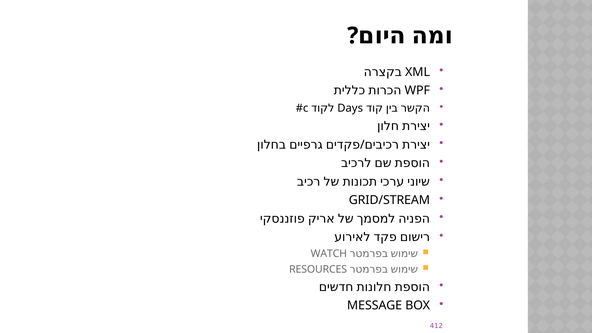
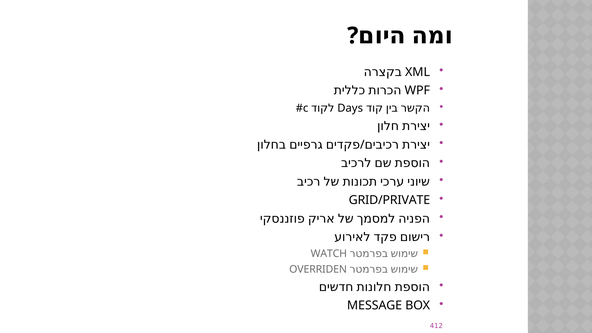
GRID/STREAM: GRID/STREAM -> GRID/PRIVATE
RESOURCES: RESOURCES -> OVERRIDEN
